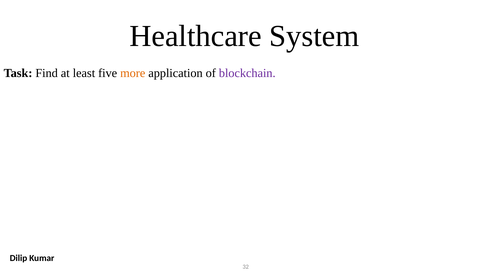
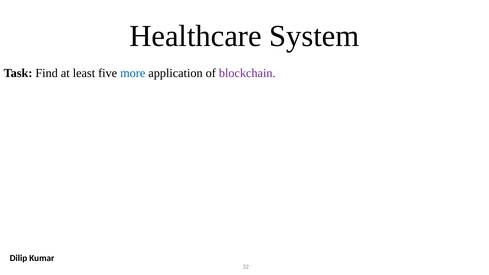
more colour: orange -> blue
